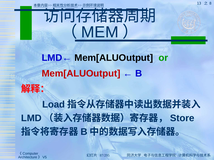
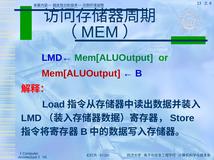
Mem[ALUOutput at (114, 58) colour: black -> green
